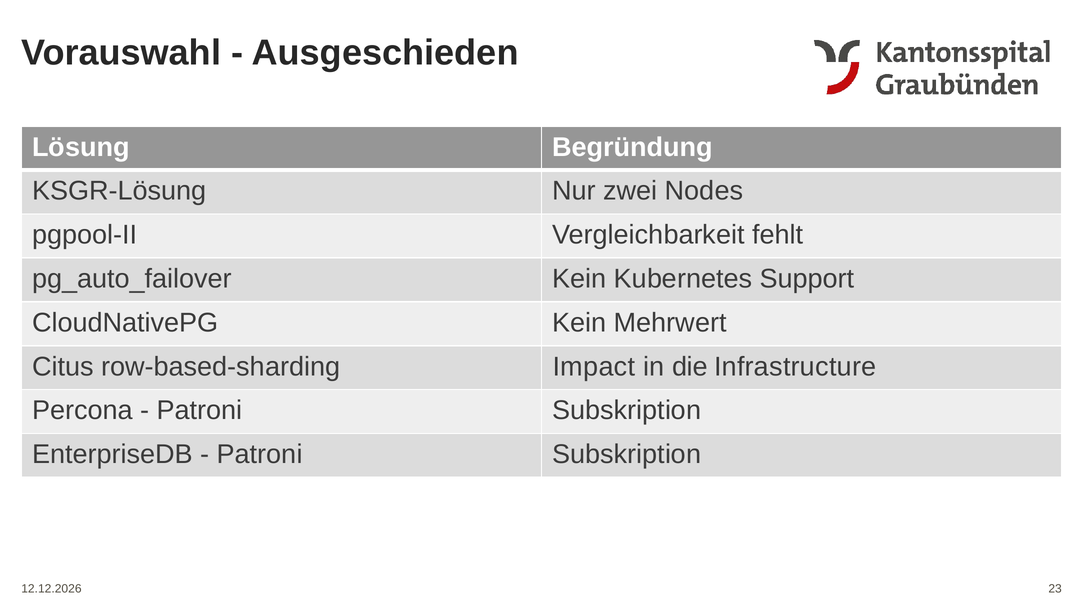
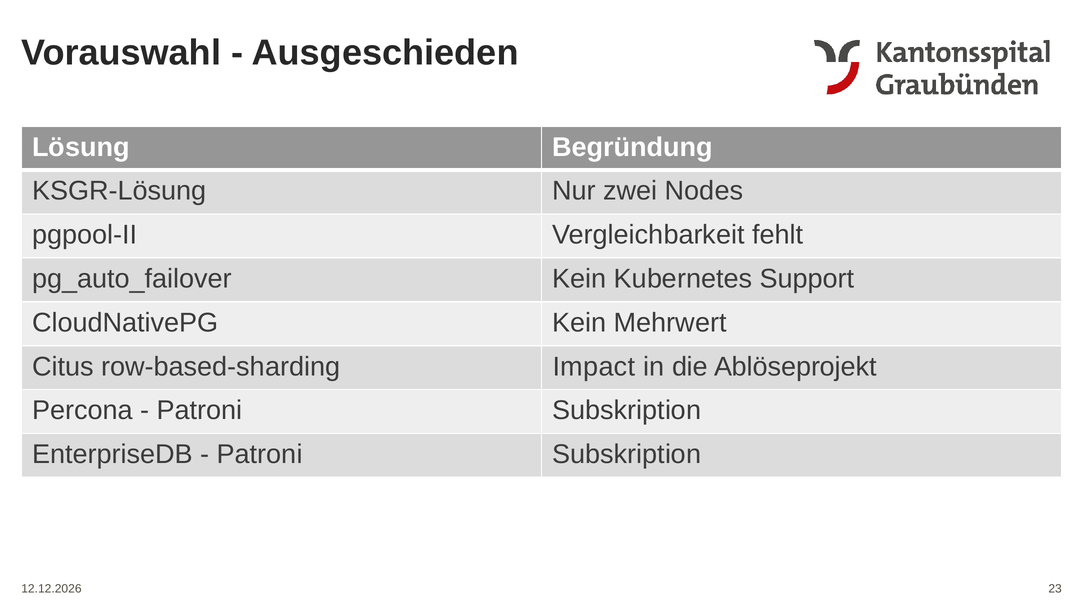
Infrastructure: Infrastructure -> Ablöseprojekt
